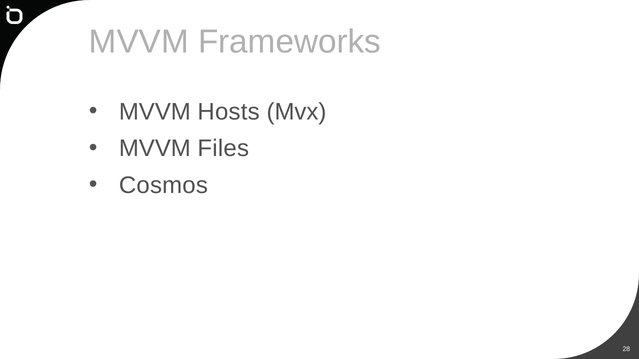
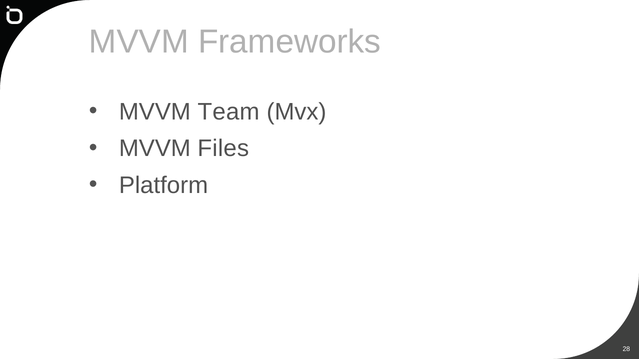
Hosts: Hosts -> Team
Cosmos: Cosmos -> Platform
